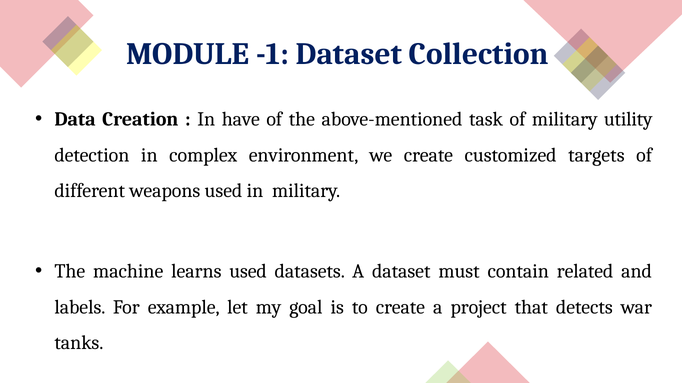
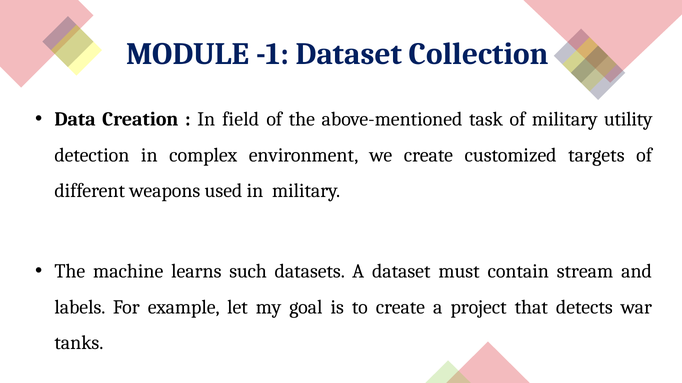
have: have -> field
learns used: used -> such
related: related -> stream
